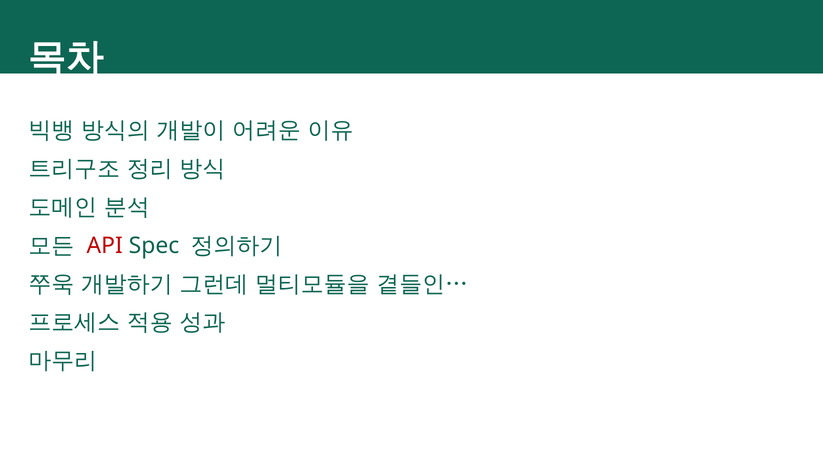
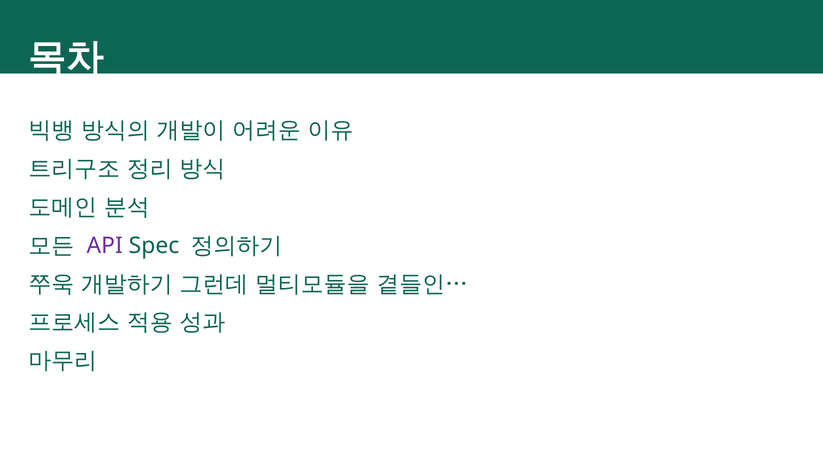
API colour: red -> purple
